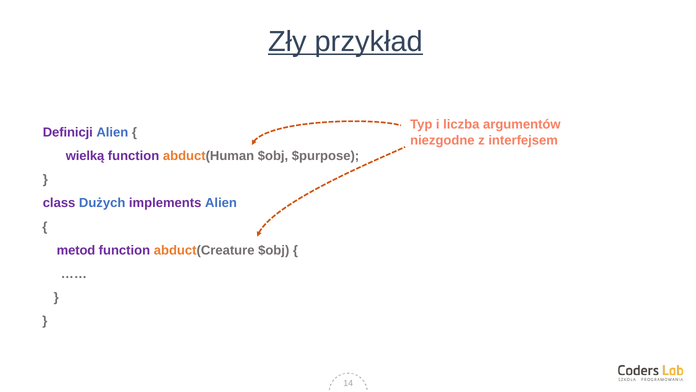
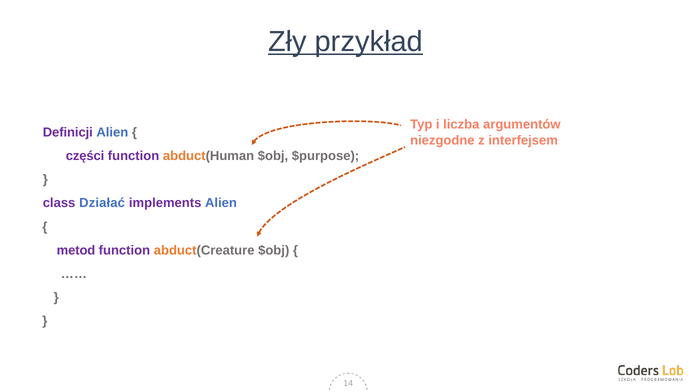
wielką: wielką -> części
Dużych: Dużych -> Działać
